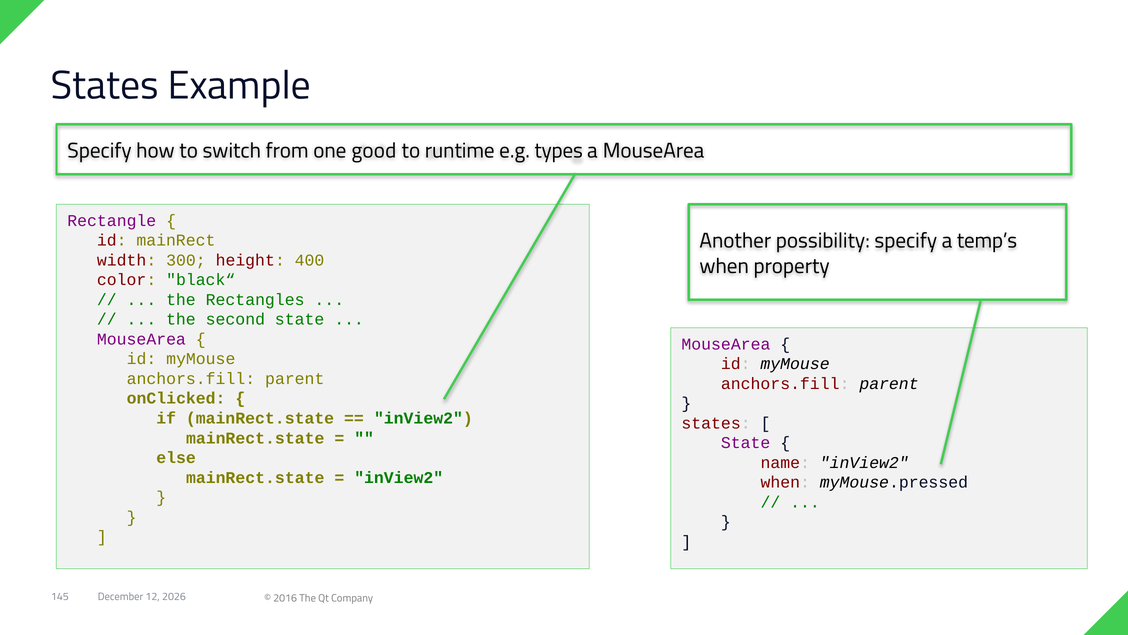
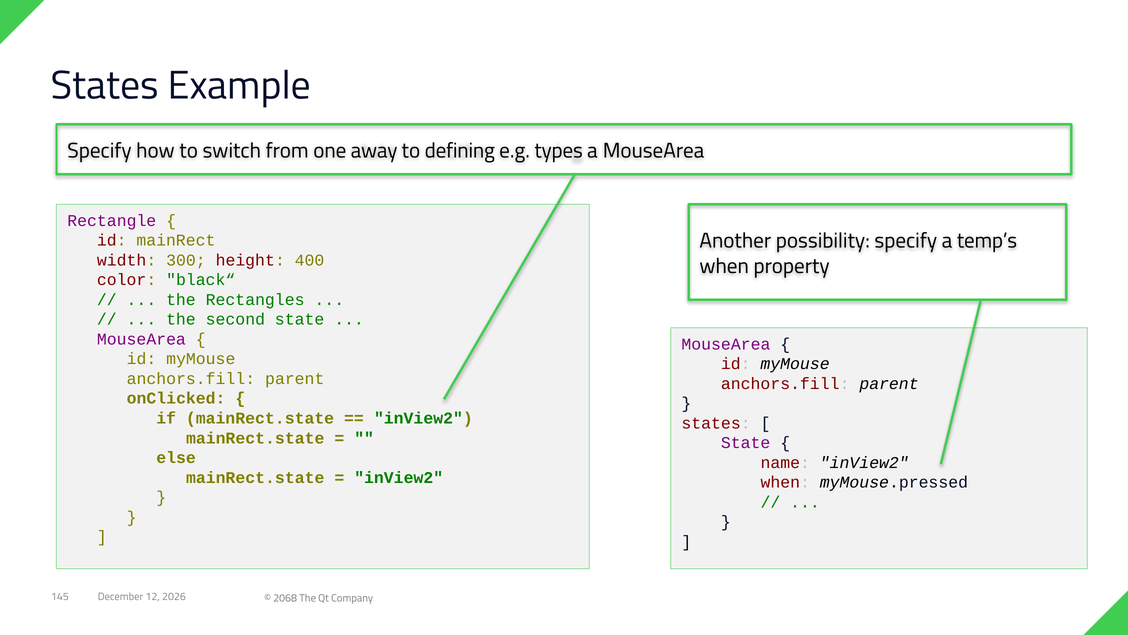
good: good -> away
runtime: runtime -> defining
2016: 2016 -> 2068
